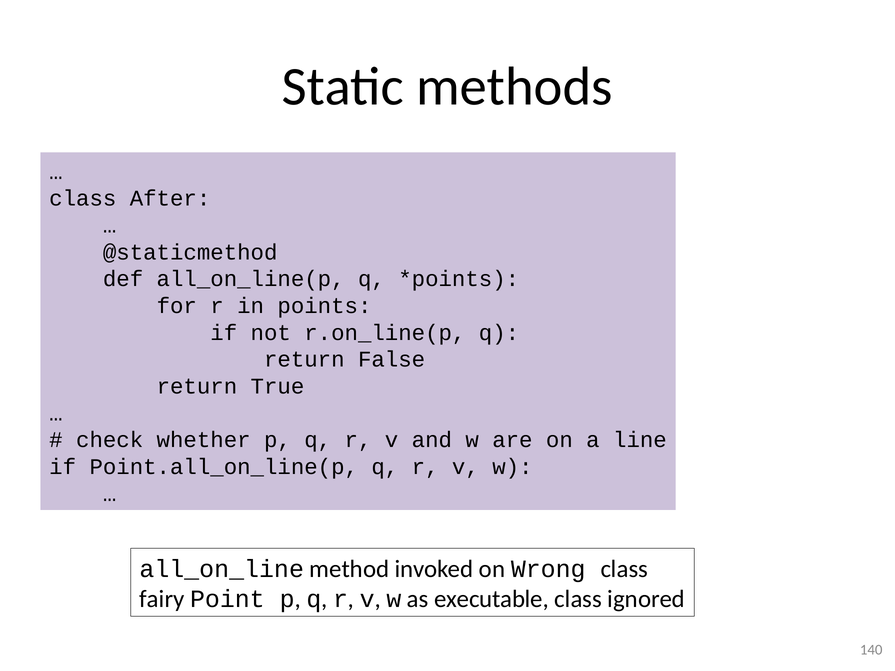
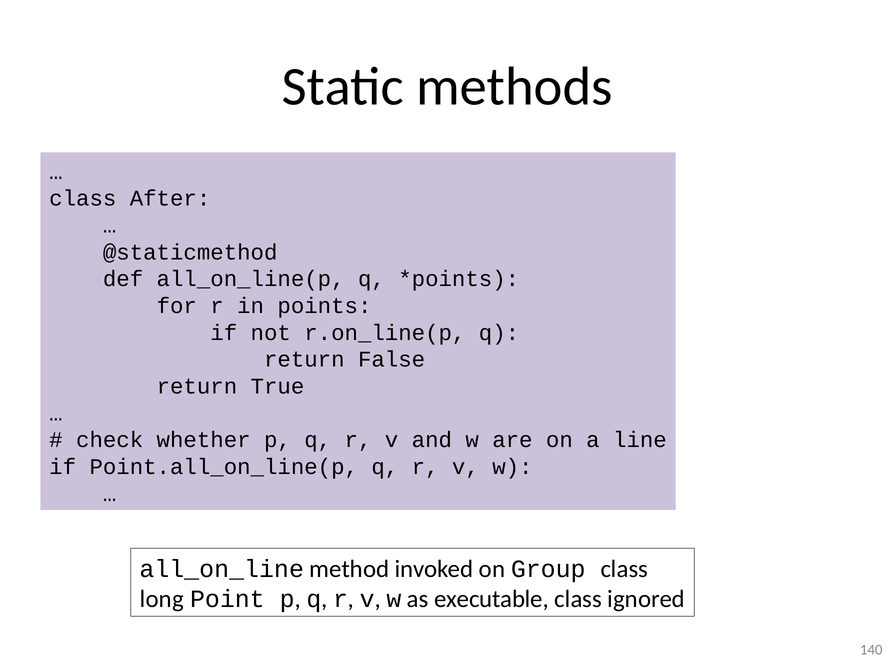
Wrong: Wrong -> Group
fairy: fairy -> long
